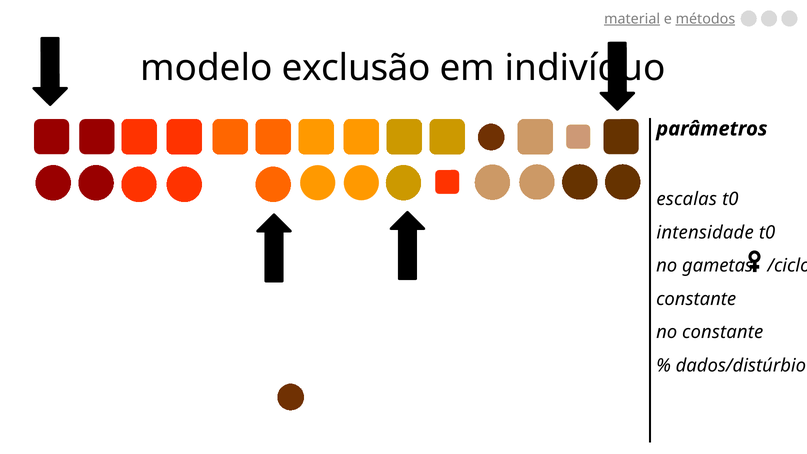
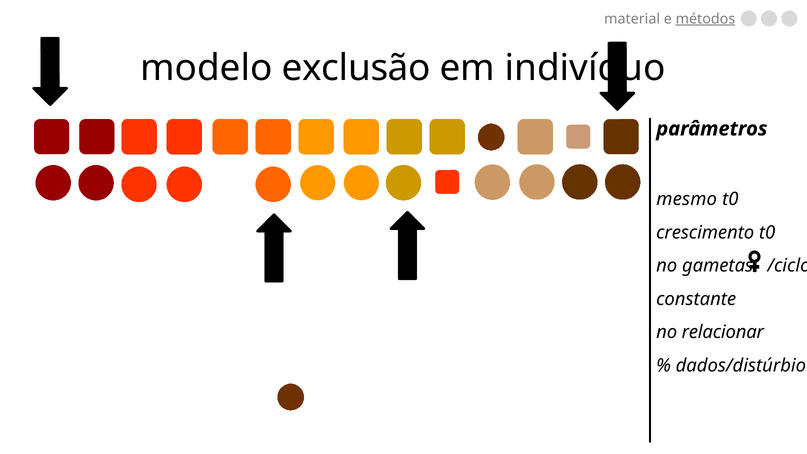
material underline: present -> none
escalas: escalas -> mesmo
intensidade: intensidade -> crescimento
no constante: constante -> relacionar
